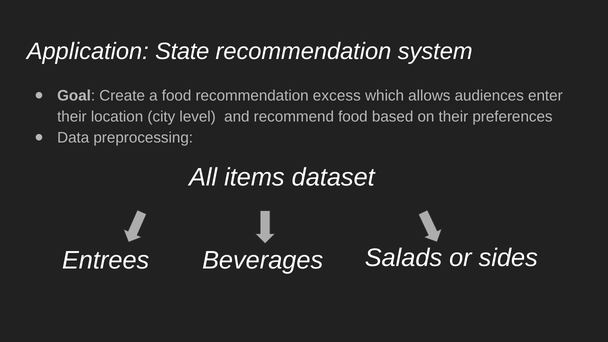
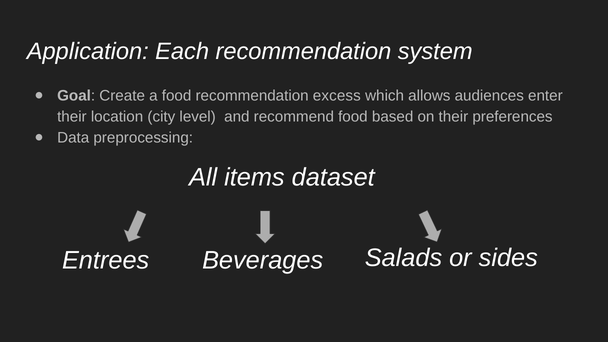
State: State -> Each
